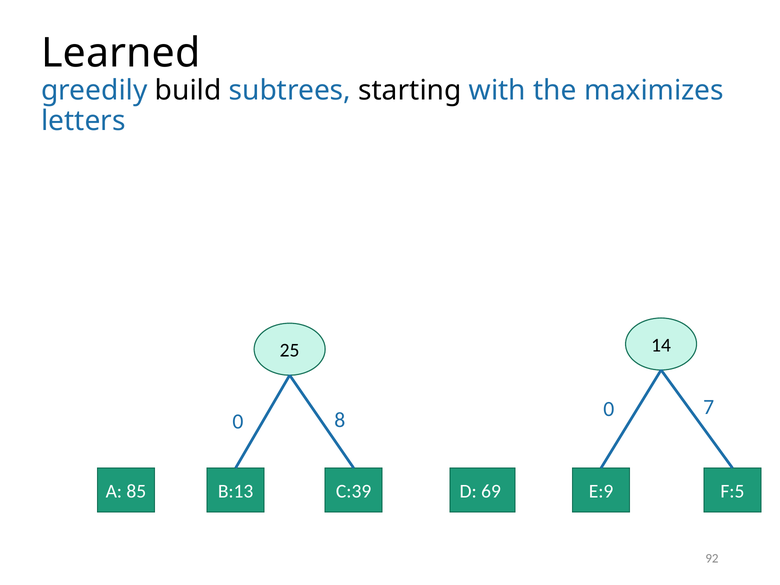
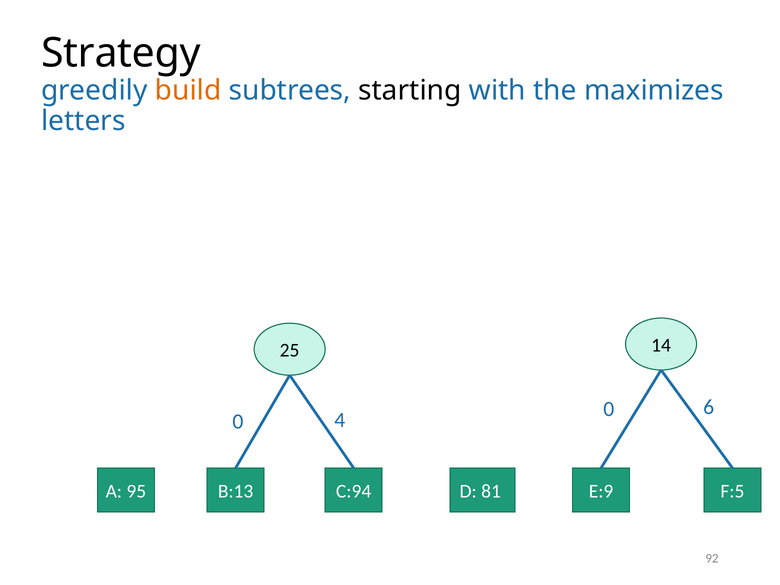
Learned: Learned -> Strategy
build colour: black -> orange
7: 7 -> 6
8: 8 -> 4
85: 85 -> 95
C:39: C:39 -> C:94
69: 69 -> 81
